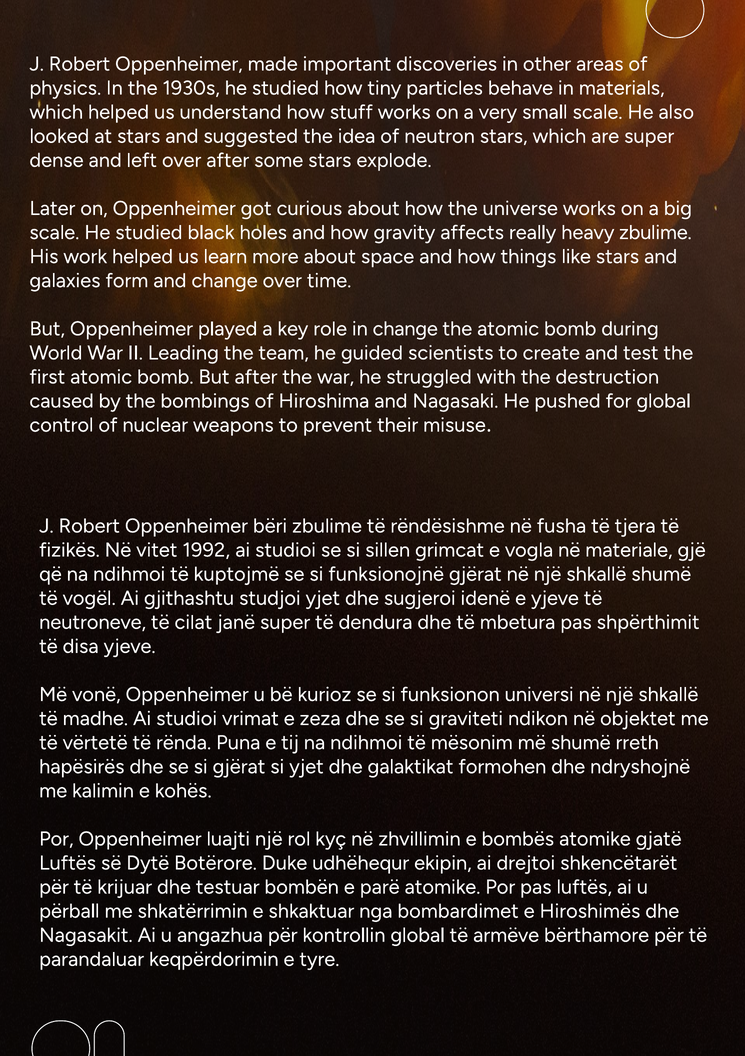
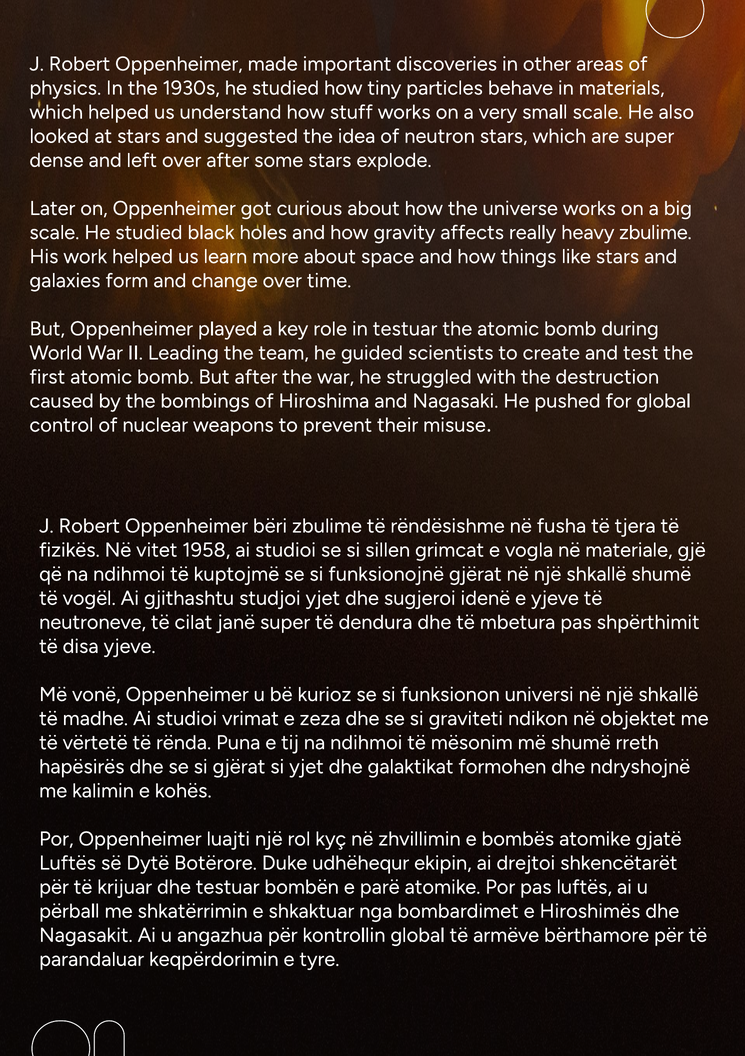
in change: change -> testuar
1992: 1992 -> 1958
